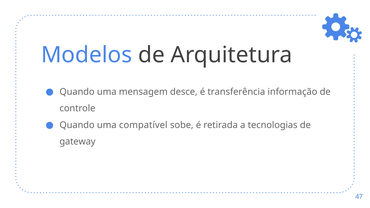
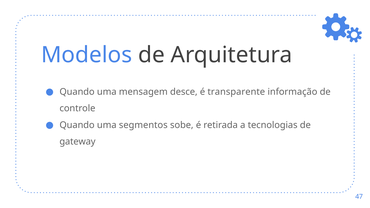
transferência: transferência -> transparente
compatível: compatível -> segmentos
